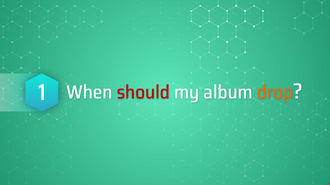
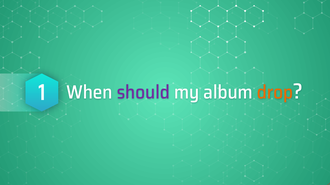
should colour: red -> purple
